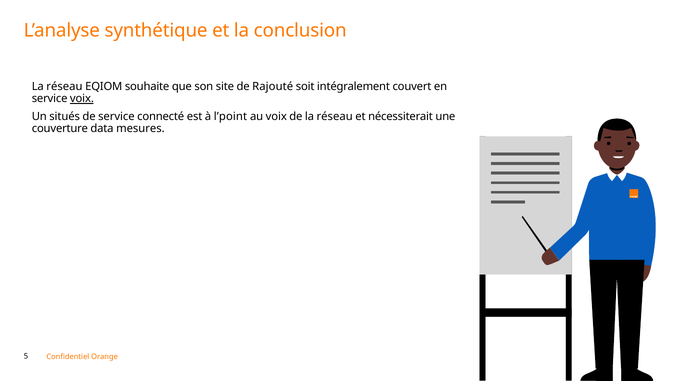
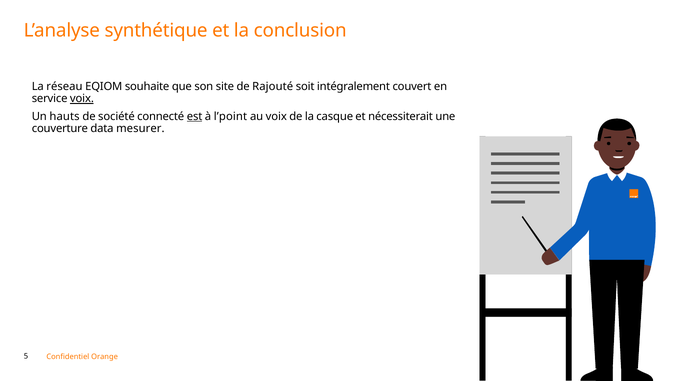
situés: situés -> hauts
de service: service -> société
est underline: none -> present
de la réseau: réseau -> casque
mesures: mesures -> mesurer
